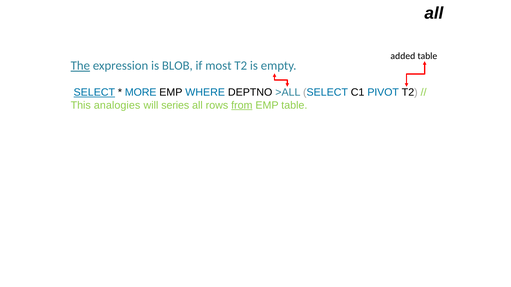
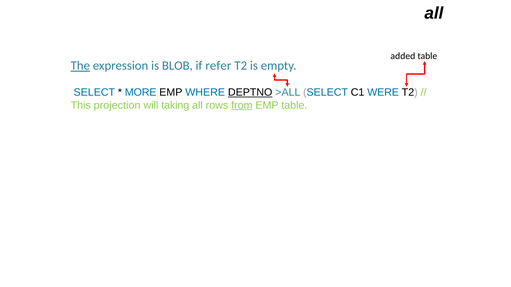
most: most -> refer
SELECT at (94, 93) underline: present -> none
DEPTNO underline: none -> present
PIVOT: PIVOT -> WERE
analogies: analogies -> projection
series: series -> taking
